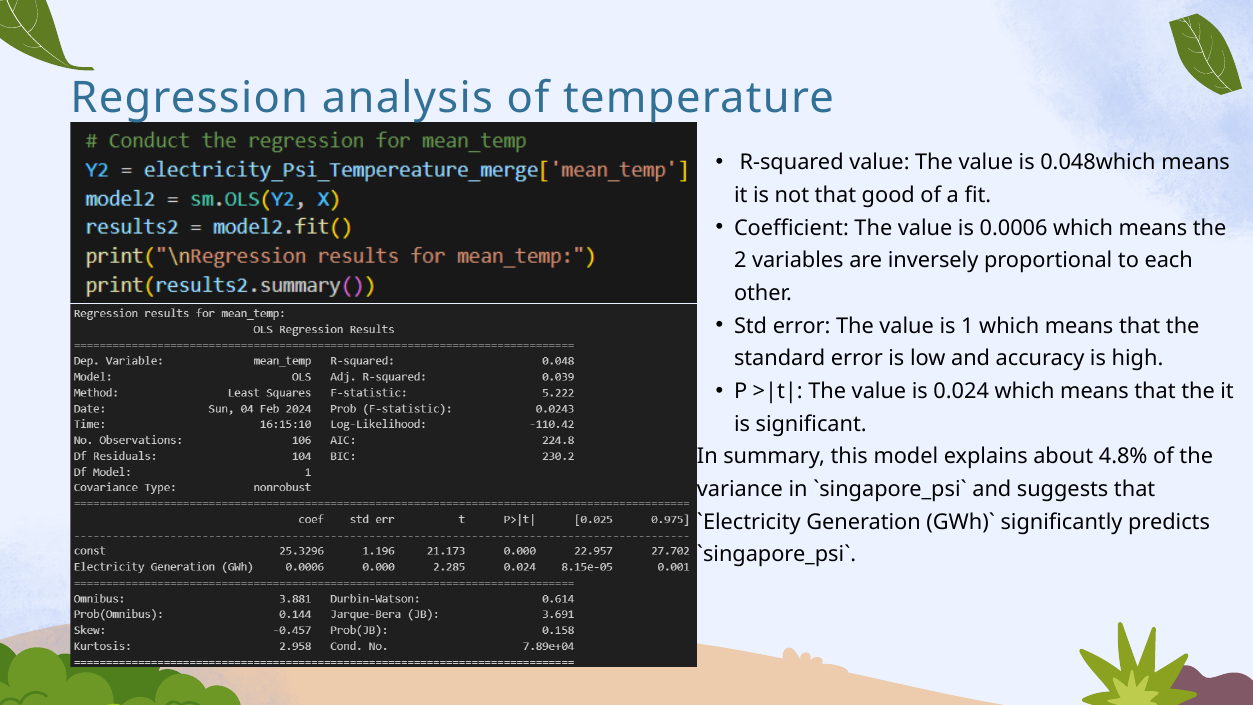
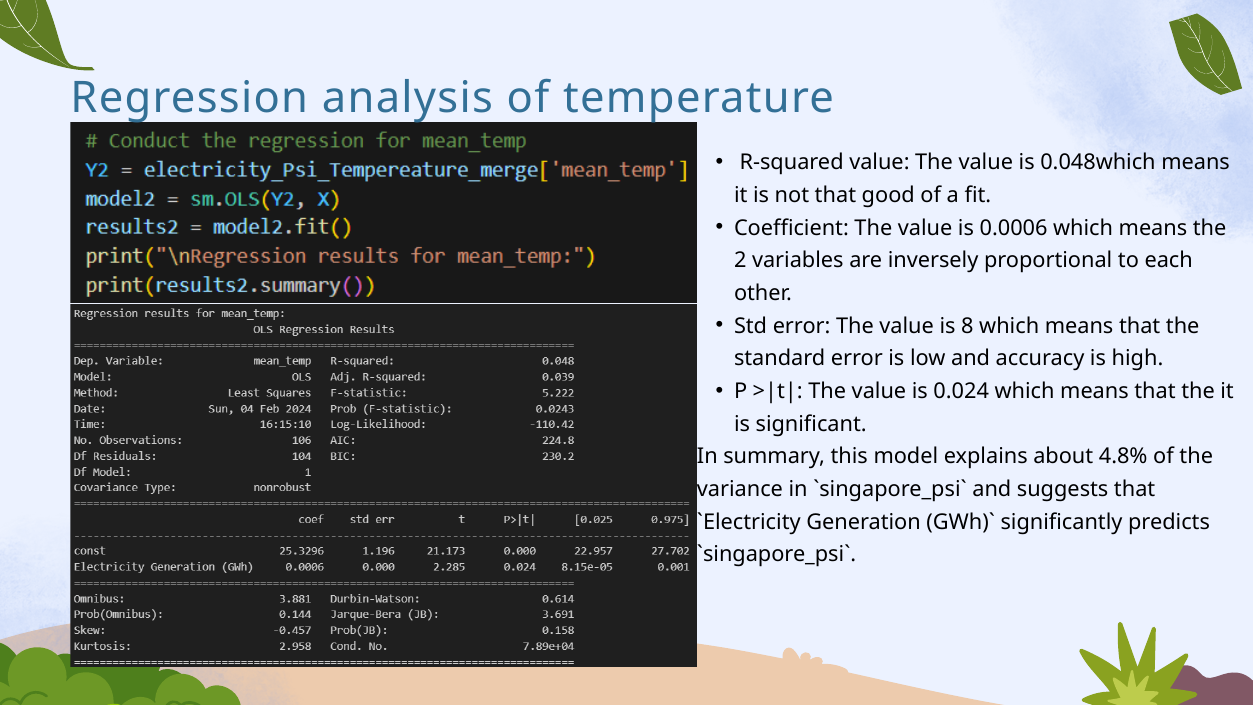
1: 1 -> 8
